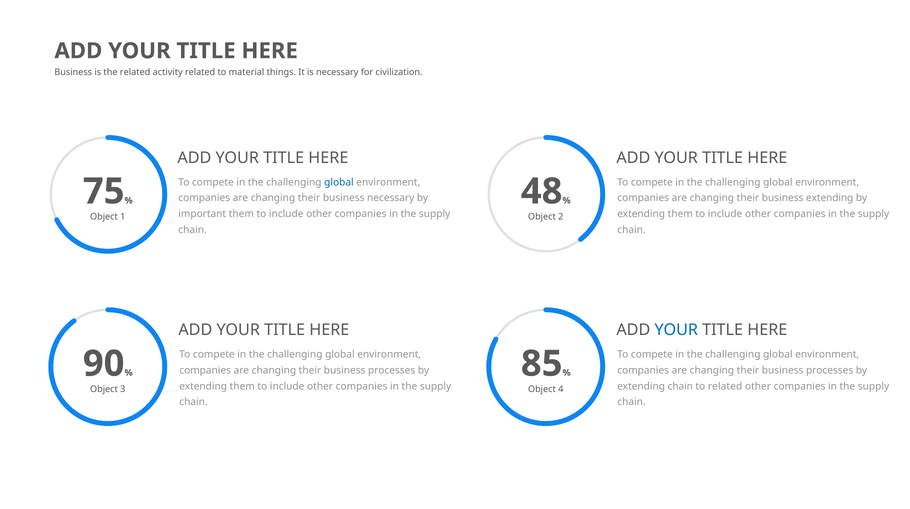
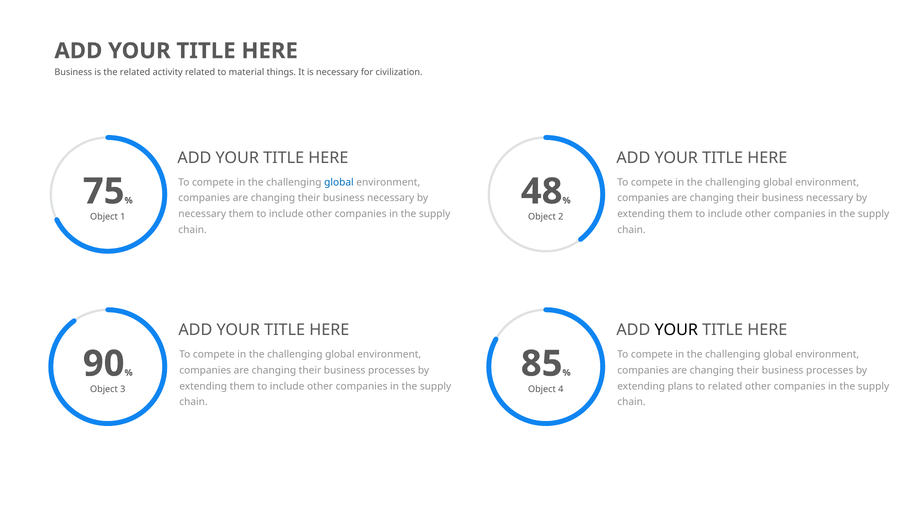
extending at (830, 198): extending -> necessary
important at (202, 214): important -> necessary
YOUR at (676, 331) colour: blue -> black
extending chain: chain -> plans
